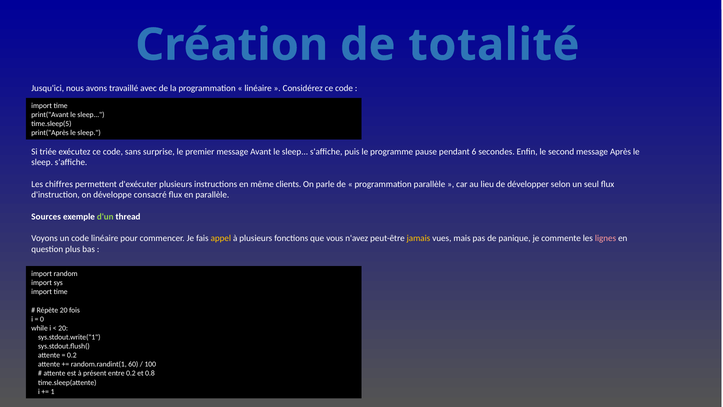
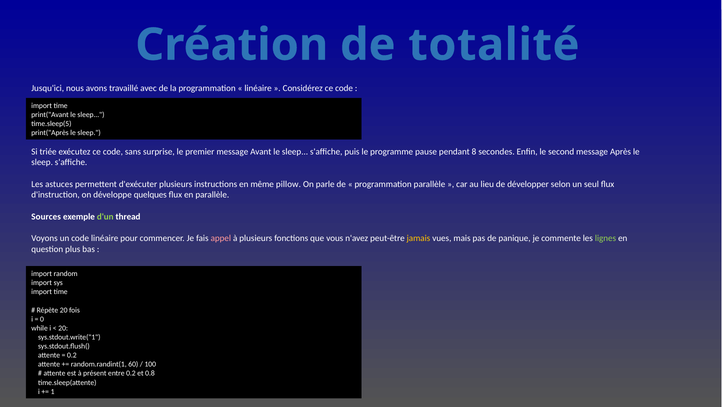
6: 6 -> 8
chiffres: chiffres -> astuces
clients: clients -> pillow
consacré: consacré -> quelques
appel colour: yellow -> pink
lignes colour: pink -> light green
